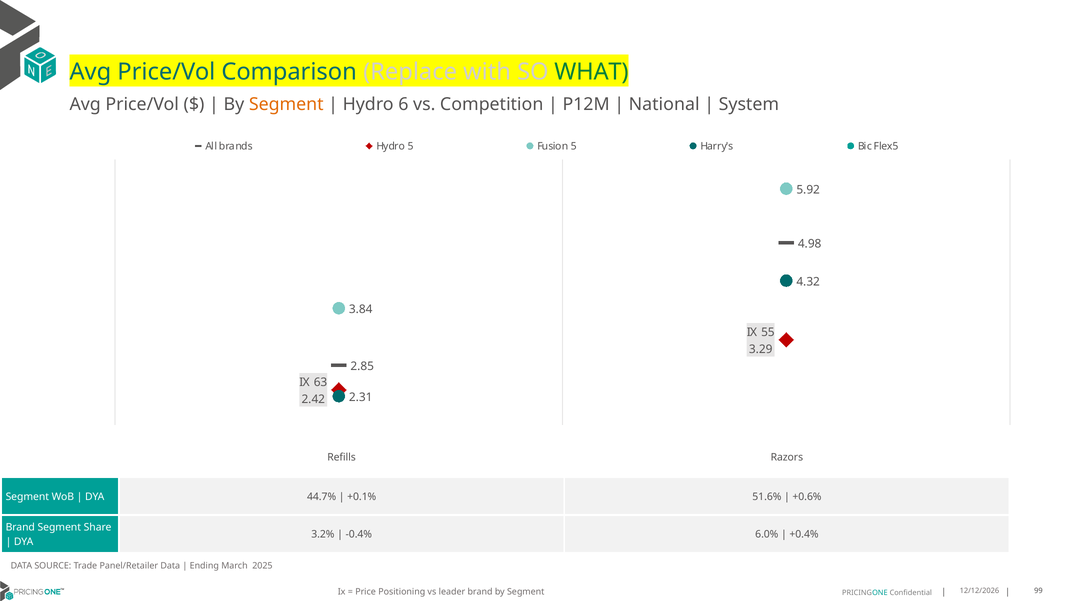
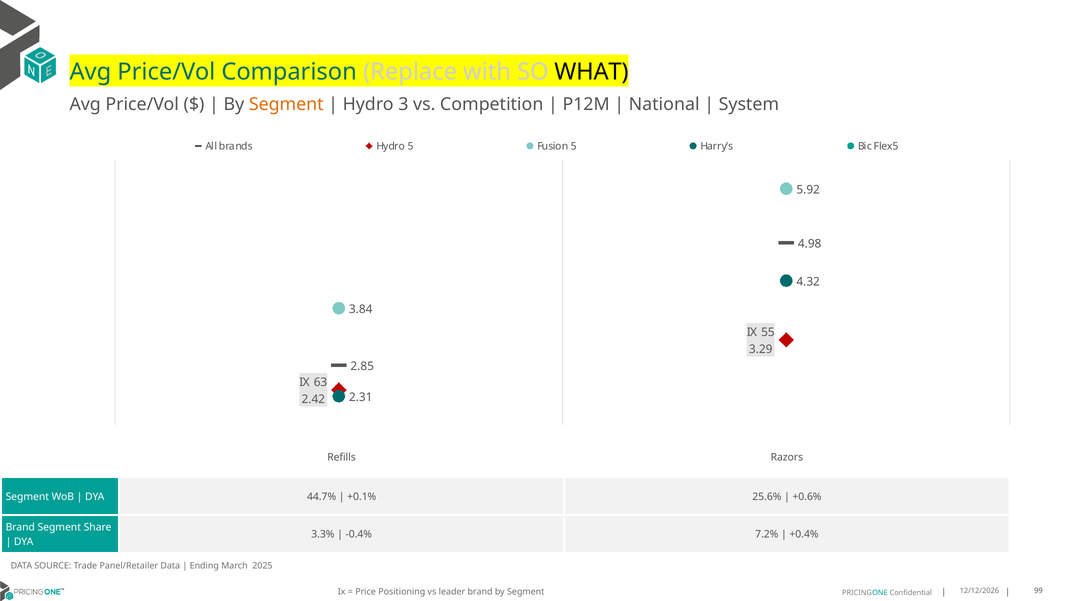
WHAT colour: green -> black
6: 6 -> 3
51.6%: 51.6% -> 25.6%
3.2%: 3.2% -> 3.3%
6.0%: 6.0% -> 7.2%
